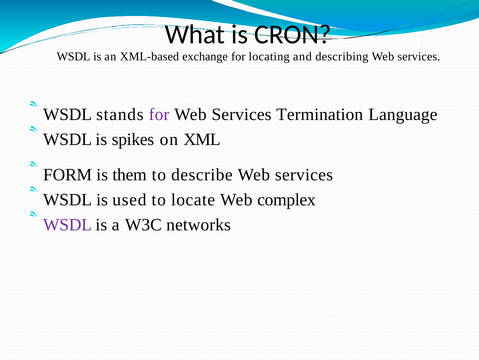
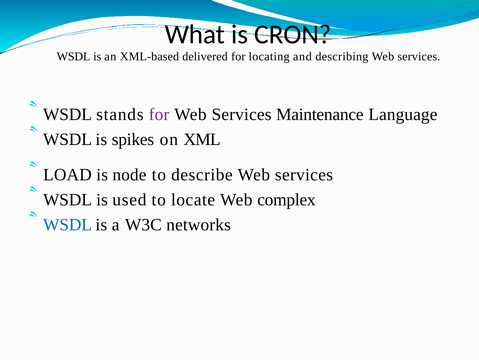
exchange: exchange -> delivered
Termination: Termination -> Maintenance
FORM: FORM -> LOAD
them: them -> node
WSDL at (68, 224) colour: purple -> blue
